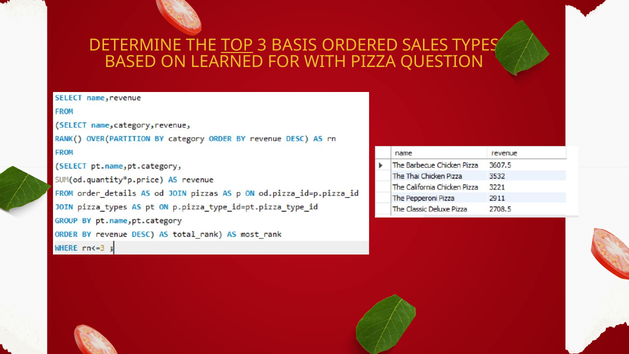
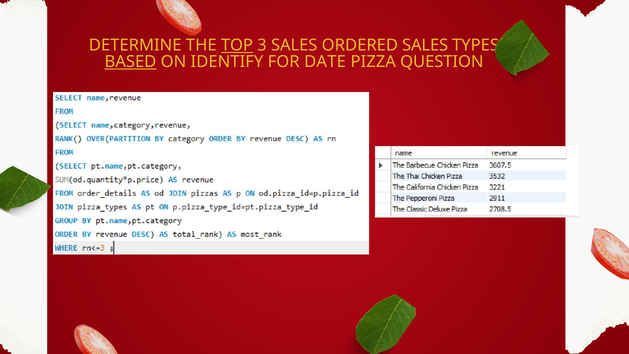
3 BASIS: BASIS -> SALES
BASED underline: none -> present
LEARNED: LEARNED -> IDENTIFY
WITH: WITH -> DATE
